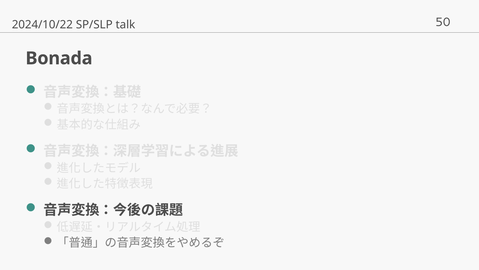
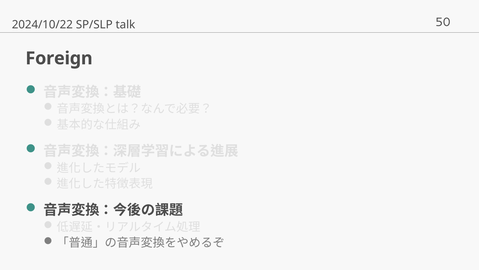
Bonada: Bonada -> Foreign
